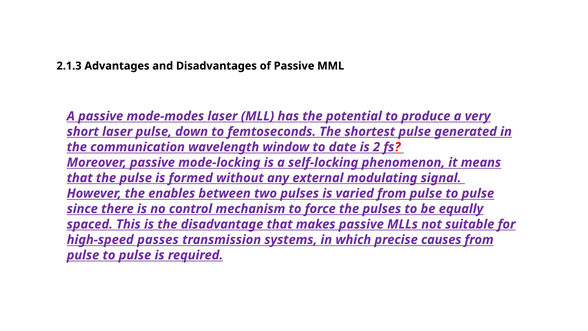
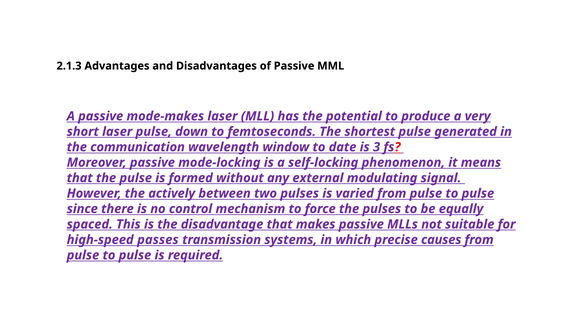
mode-modes: mode-modes -> mode-makes
2: 2 -> 3
enables: enables -> actively
